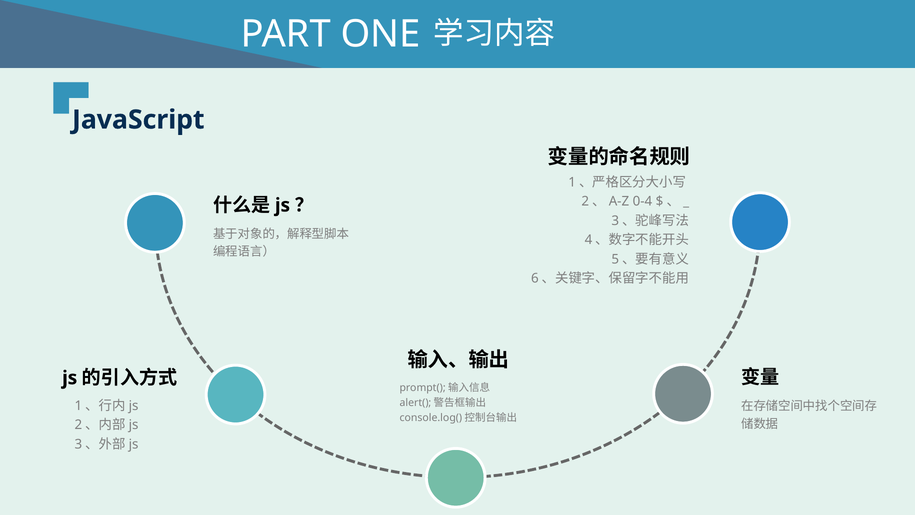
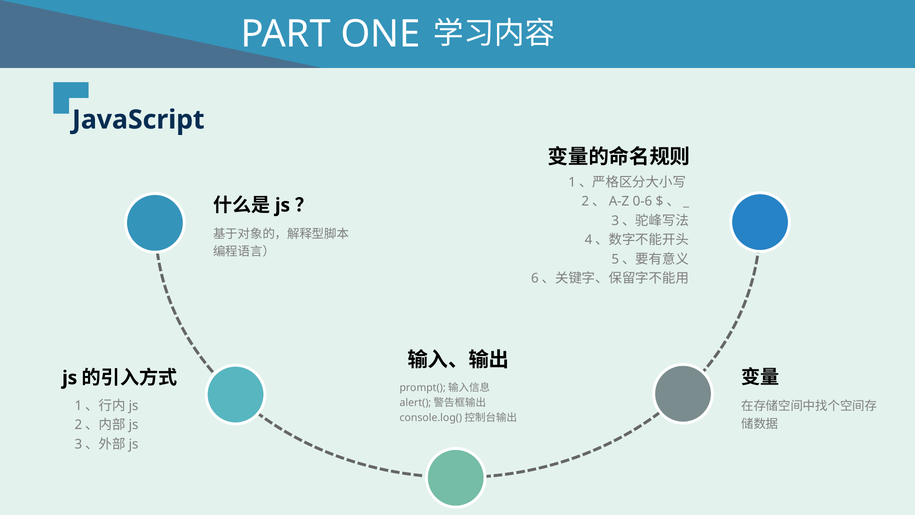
0-4: 0-4 -> 0-6
